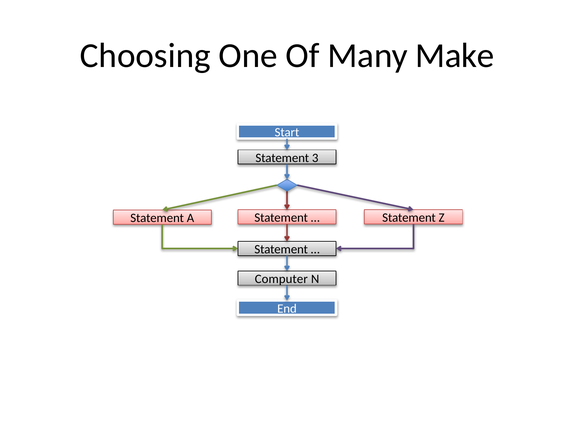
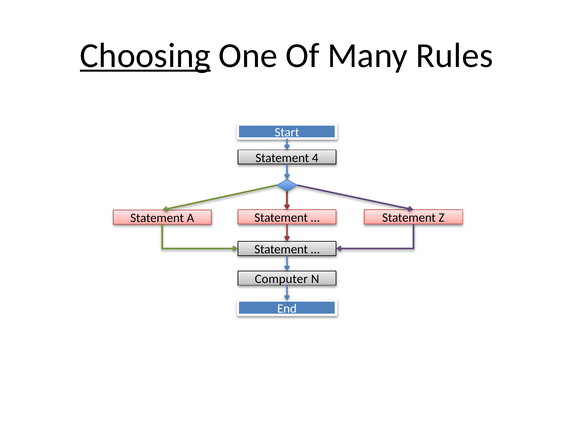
Choosing underline: none -> present
Make: Make -> Rules
3: 3 -> 4
